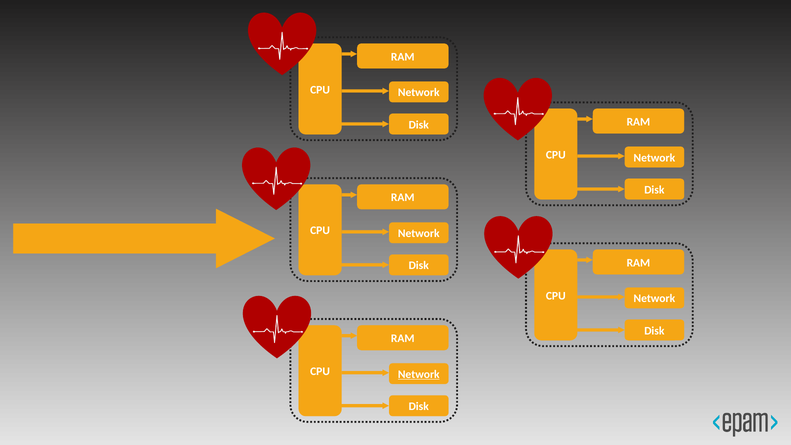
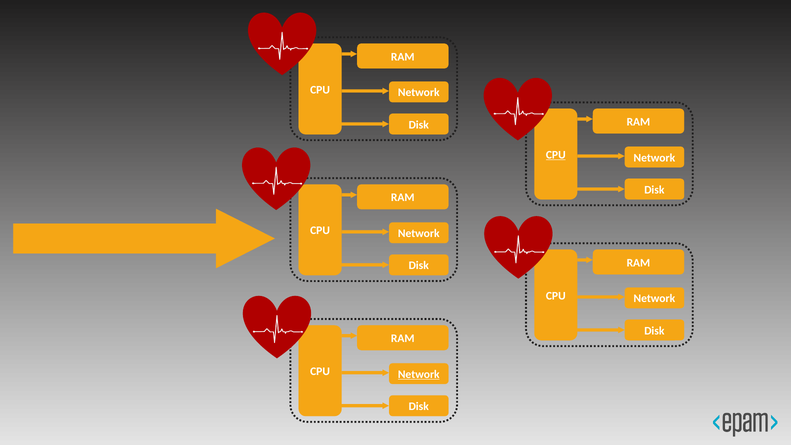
CPU at (556, 155) underline: none -> present
